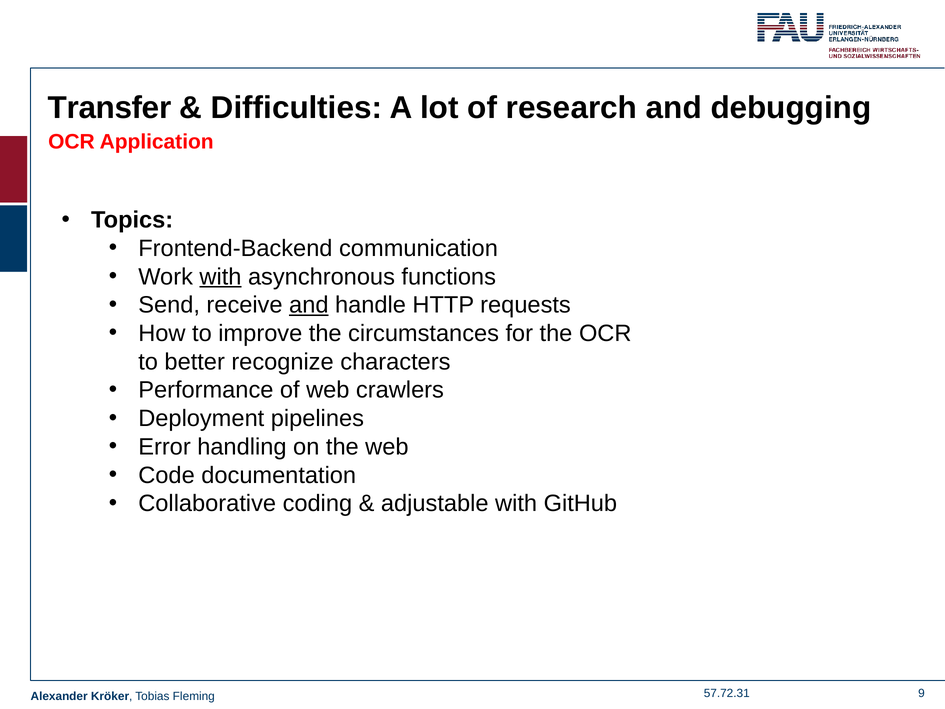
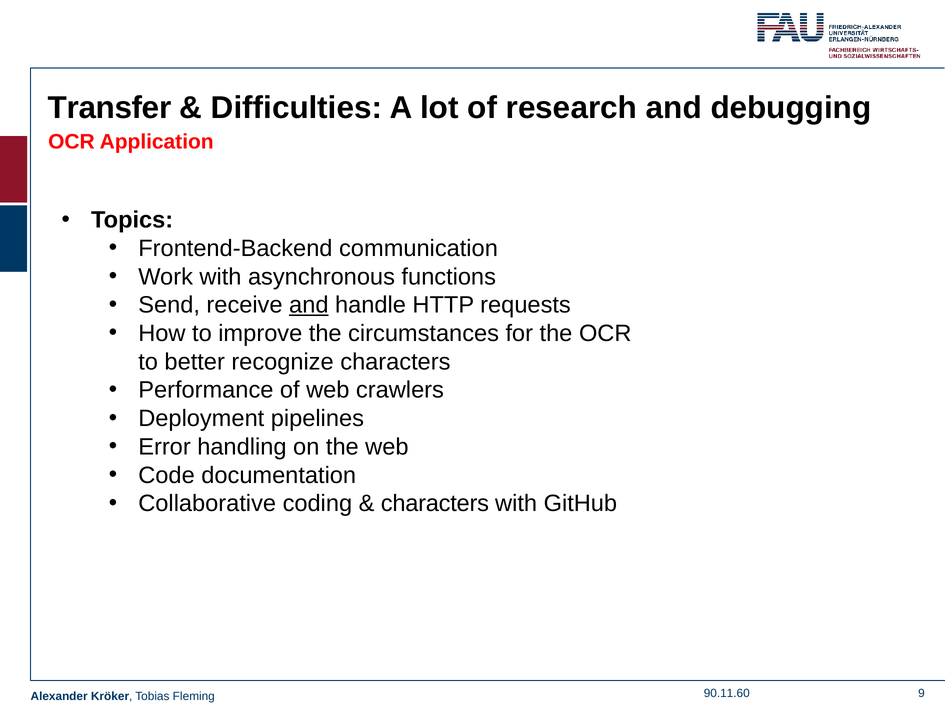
with at (220, 277) underline: present -> none
adjustable at (435, 503): adjustable -> characters
57.72.31: 57.72.31 -> 90.11.60
